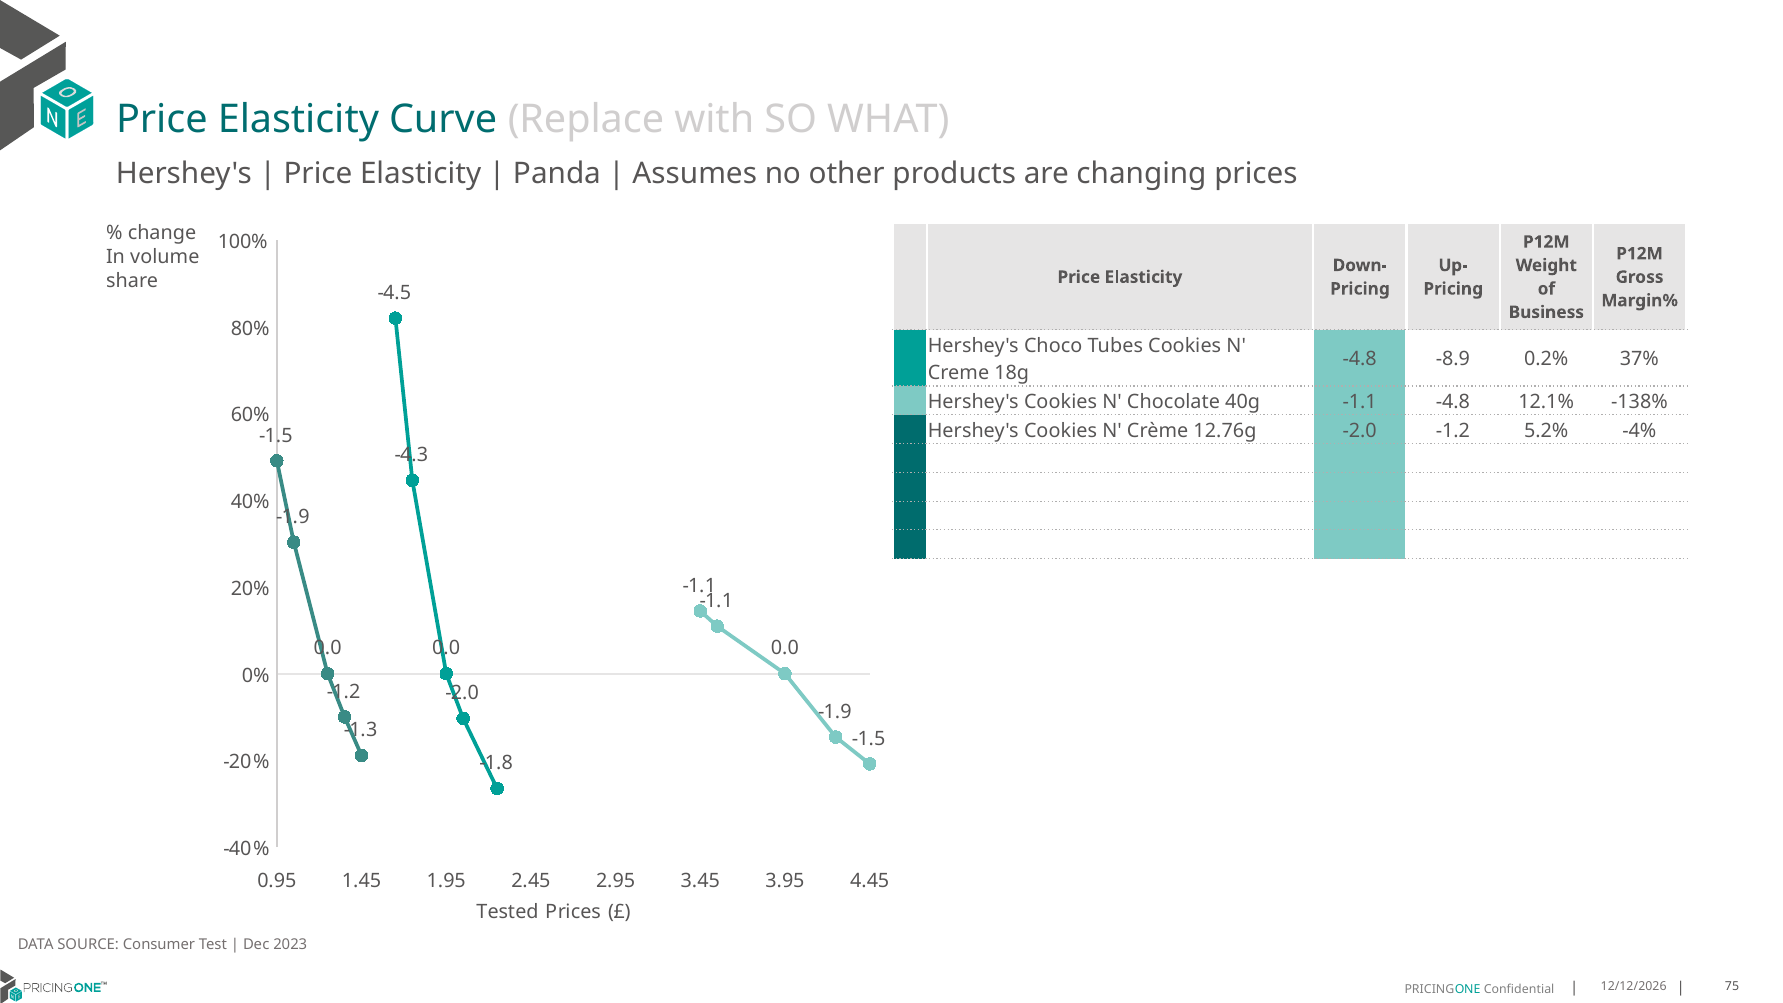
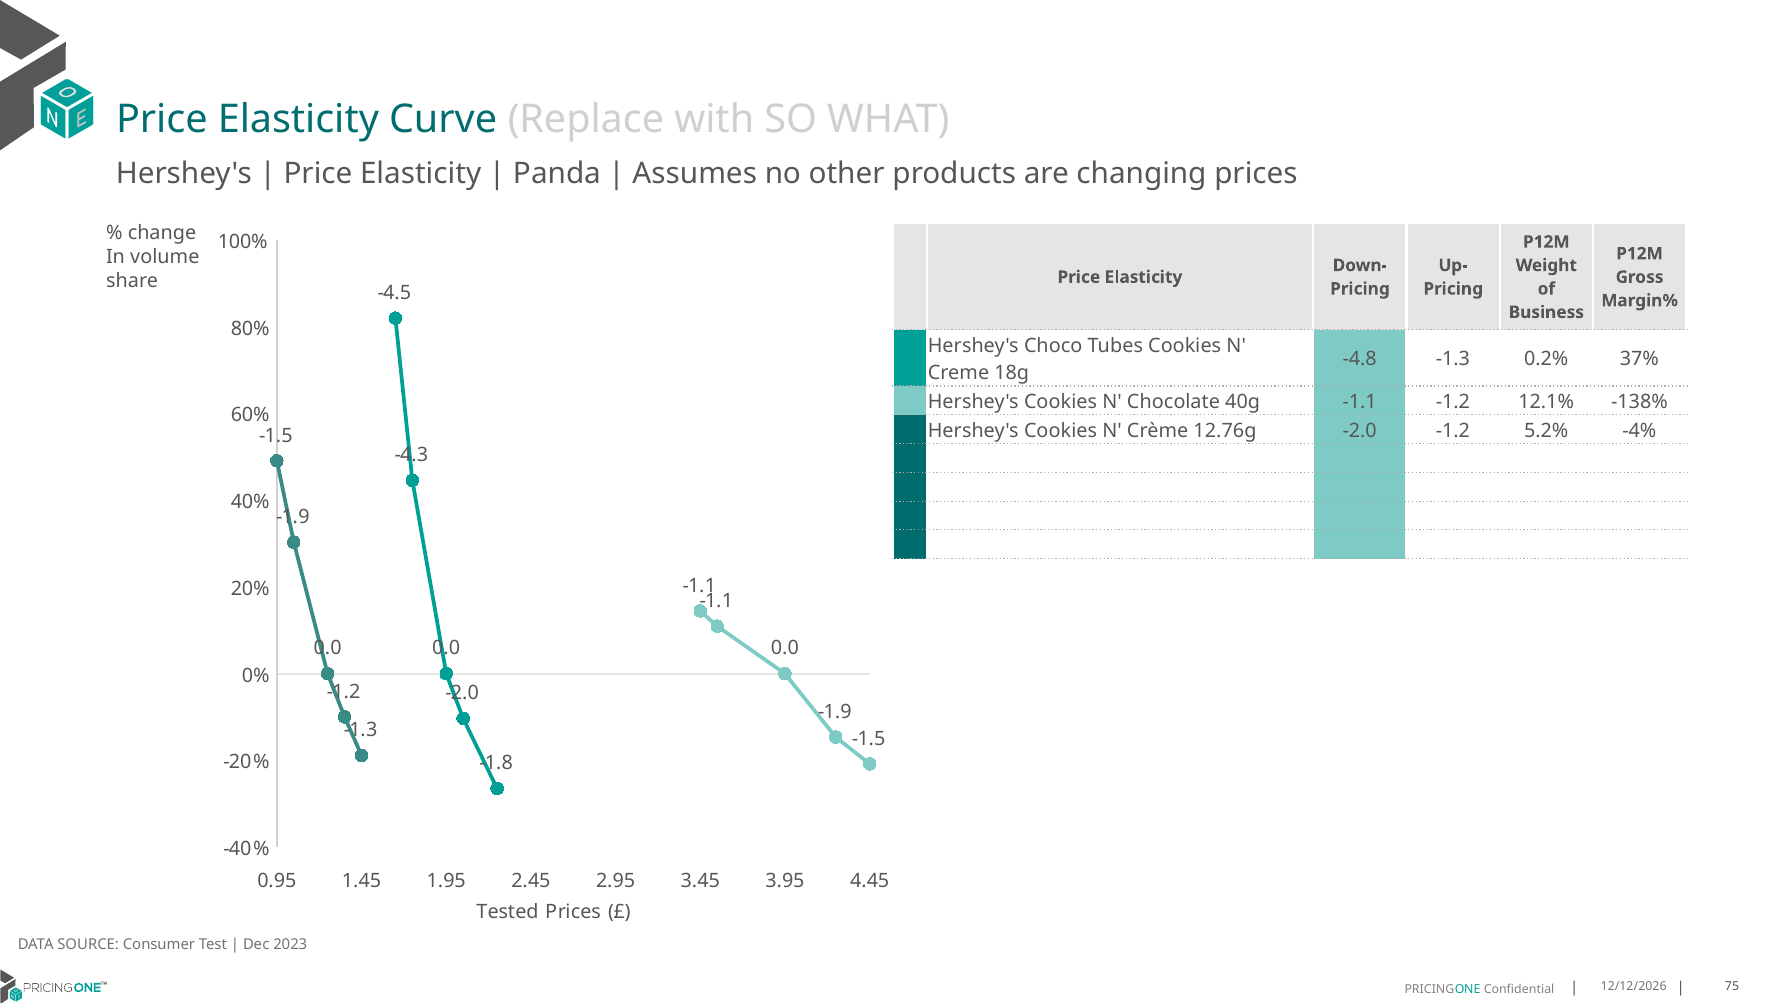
-4.8 -8.9: -8.9 -> -1.3
-1.1 -4.8: -4.8 -> -1.2
